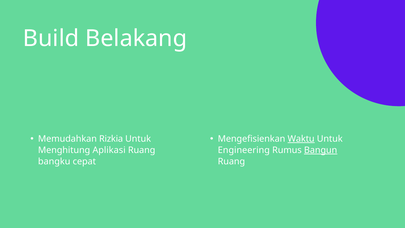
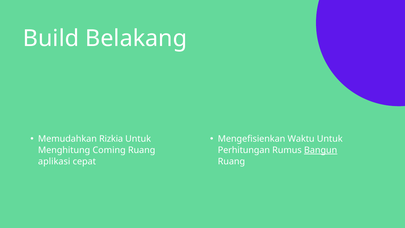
Waktu underline: present -> none
Aplikasi: Aplikasi -> Coming
Engineering: Engineering -> Perhitungan
bangku: bangku -> aplikasi
